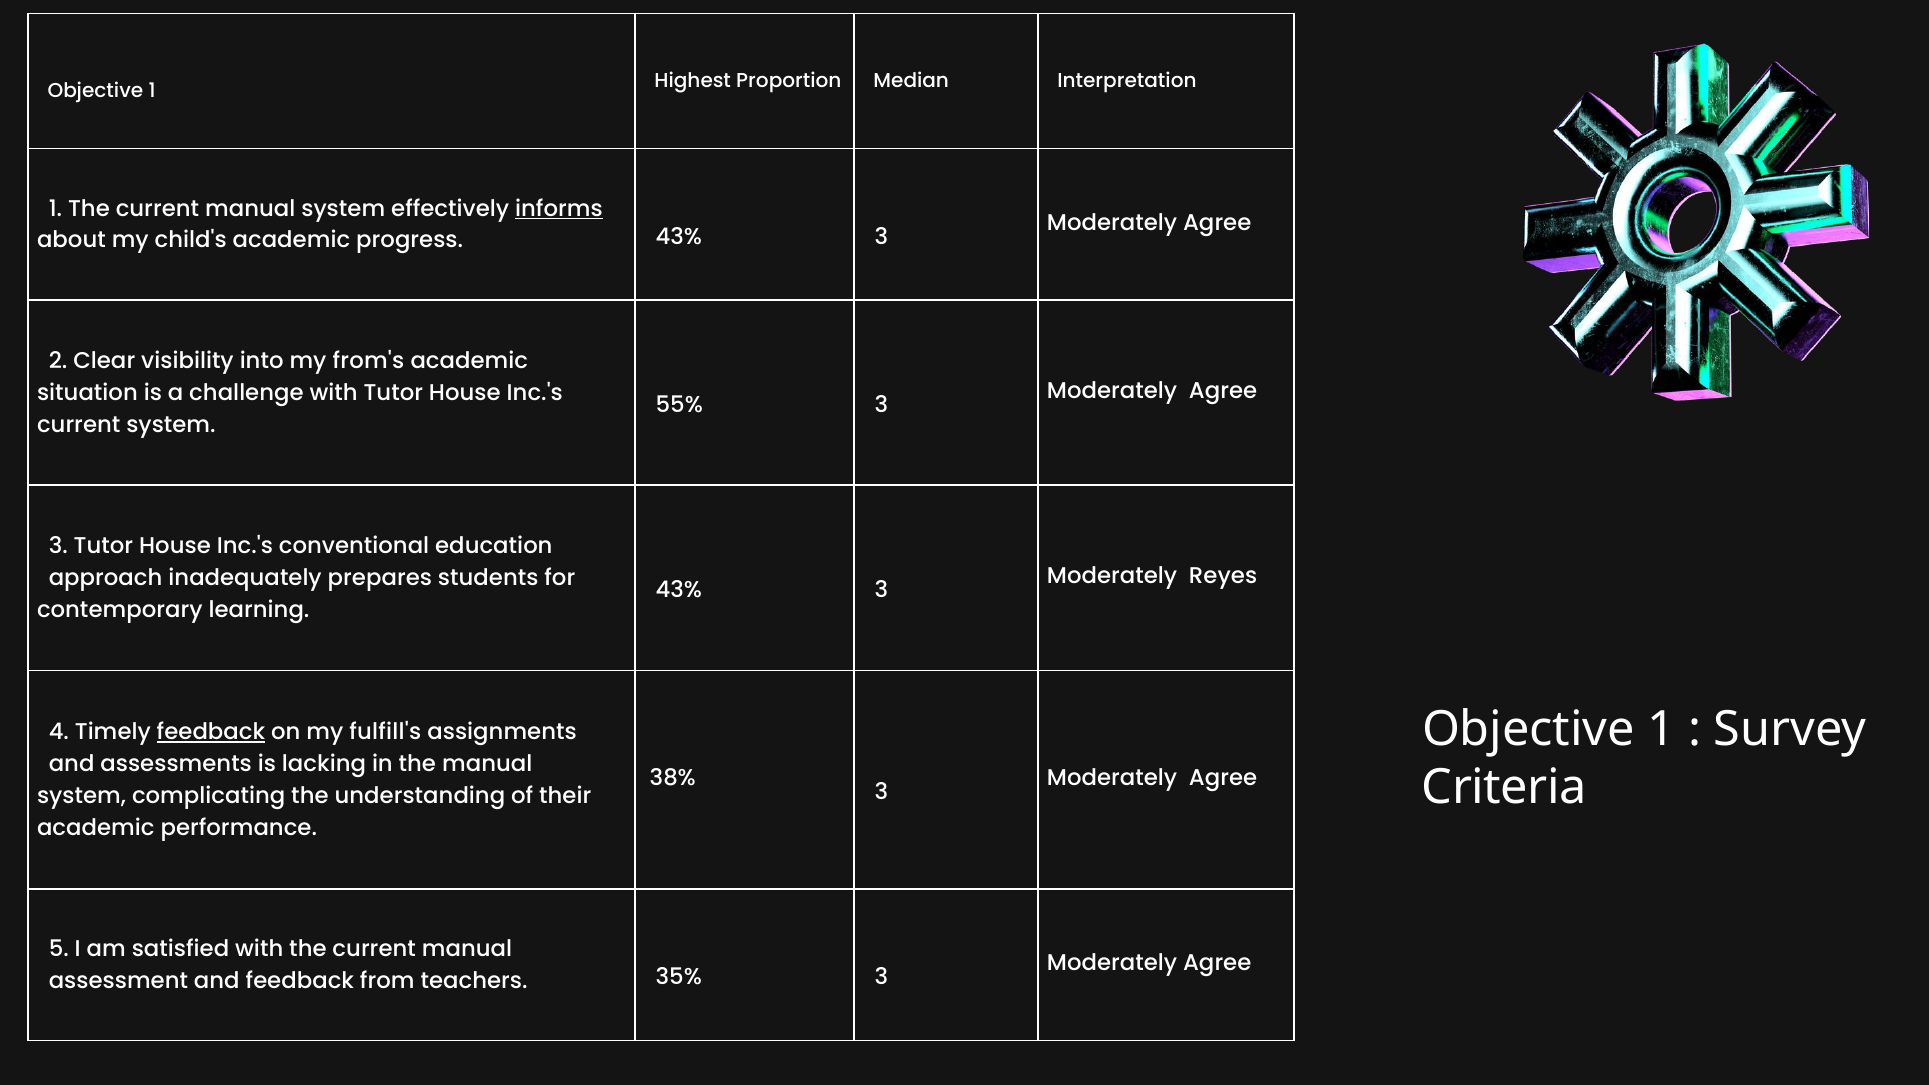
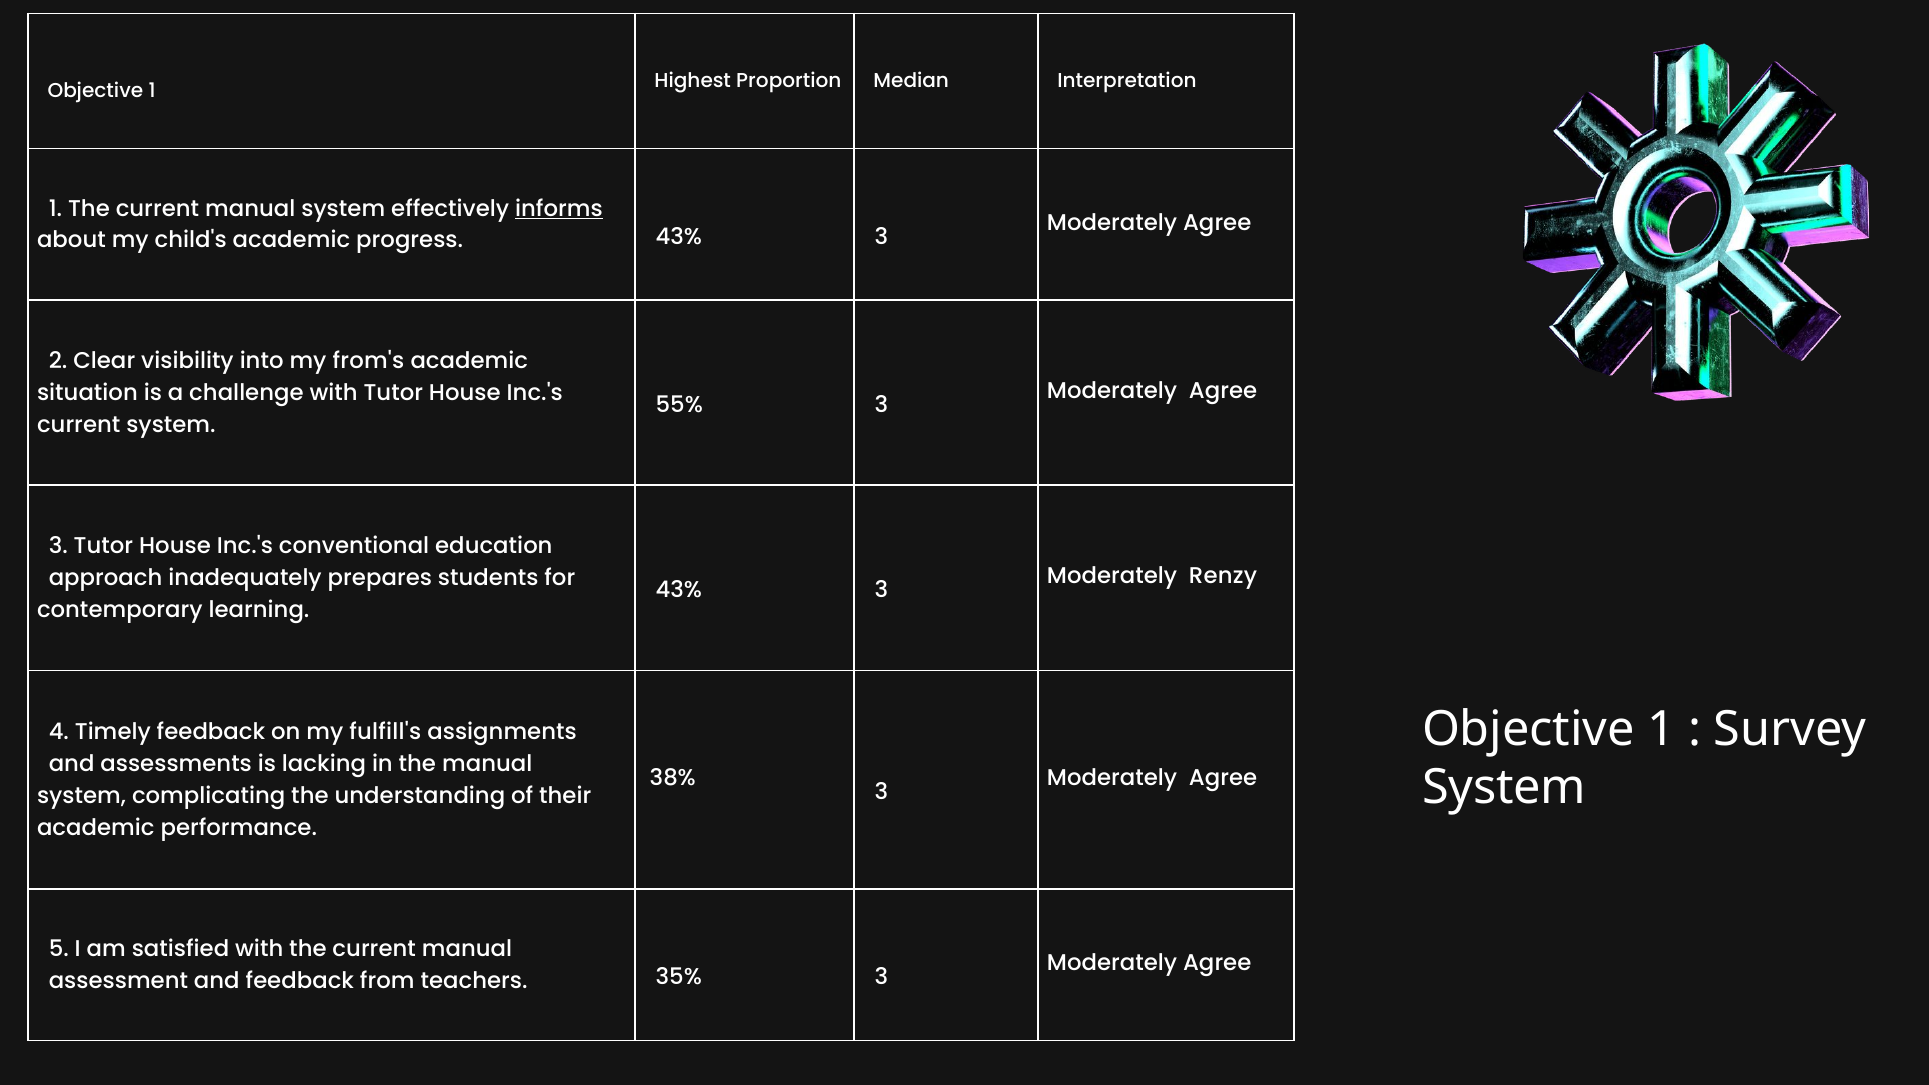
Reyes: Reyes -> Renzy
feedback at (211, 732) underline: present -> none
Criteria at (1504, 788): Criteria -> System
